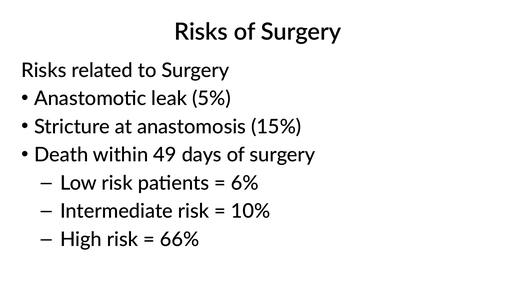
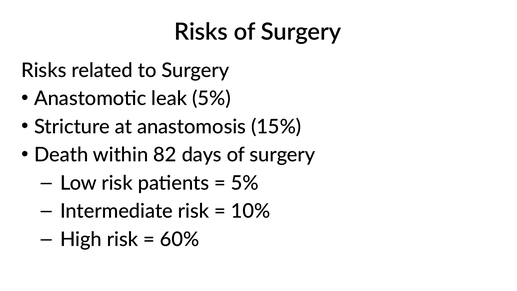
49: 49 -> 82
6% at (245, 183): 6% -> 5%
66%: 66% -> 60%
